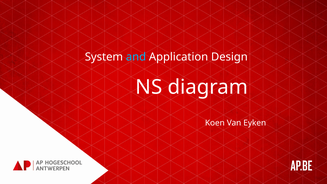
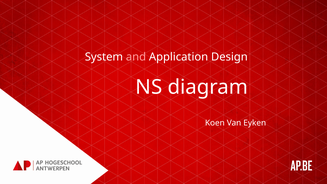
and colour: light blue -> pink
